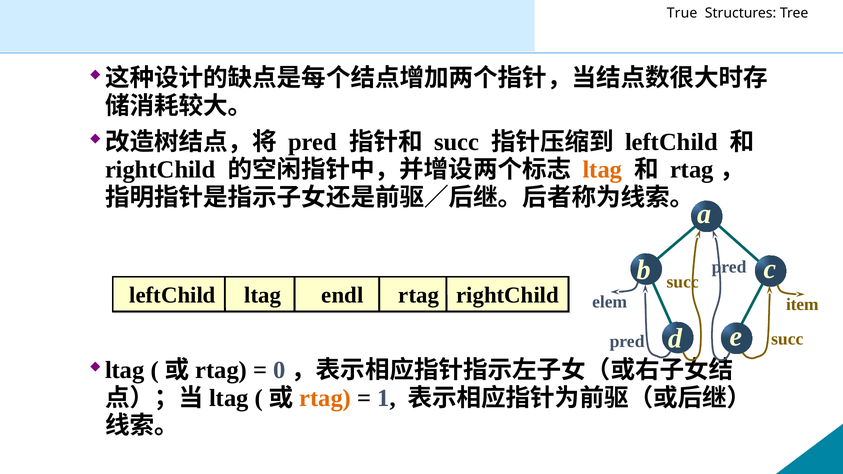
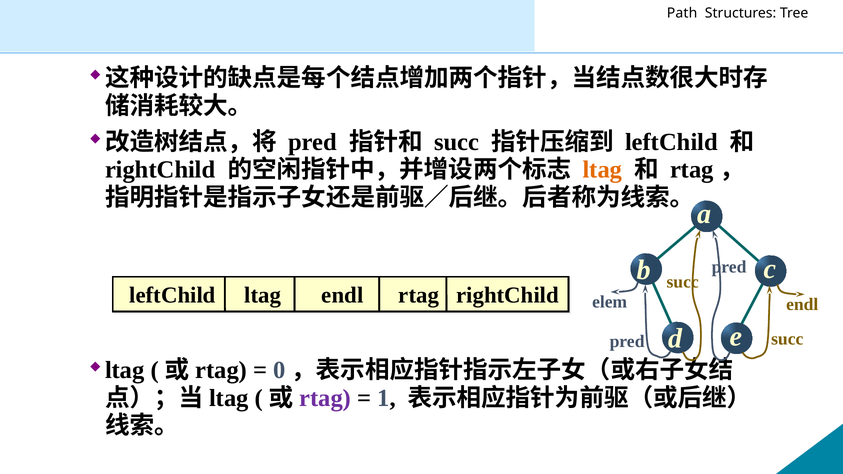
True: True -> Path
item at (802, 304): item -> endl
rtag at (325, 398) colour: orange -> purple
